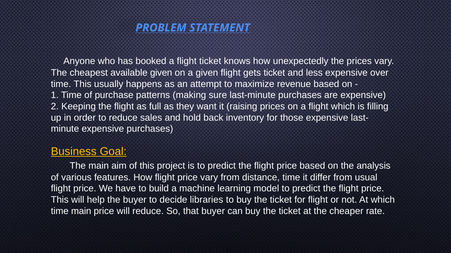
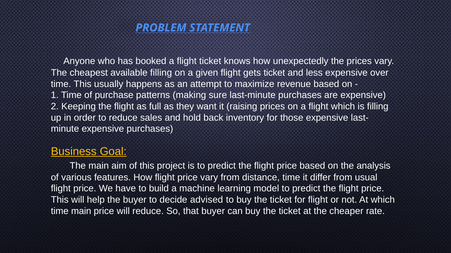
available given: given -> filling
libraries: libraries -> advised
